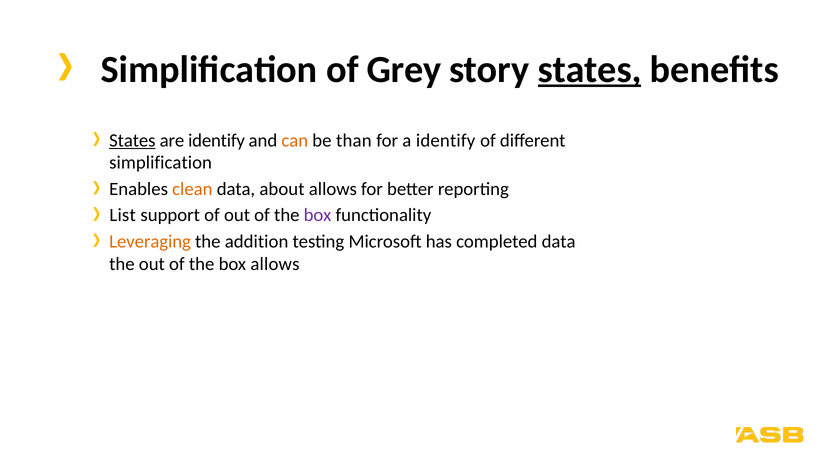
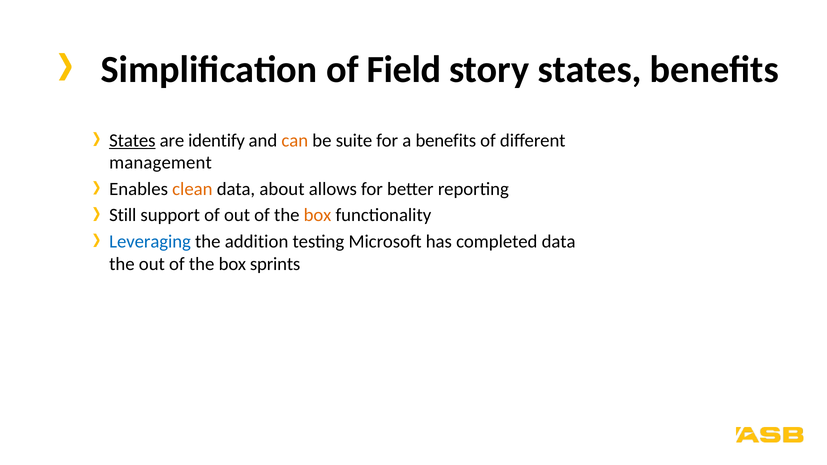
Grey: Grey -> Field
states at (590, 69) underline: present -> none
than: than -> suite
a identify: identify -> benefits
simplification at (161, 163): simplification -> management
List: List -> Still
box at (318, 215) colour: purple -> orange
Leveraging colour: orange -> blue
box allows: allows -> sprints
